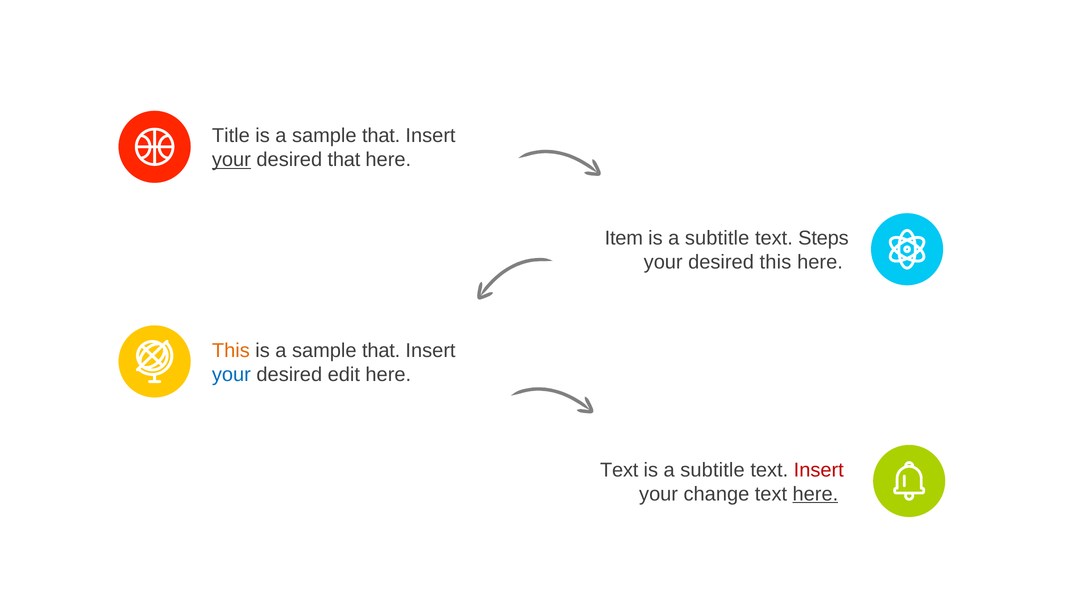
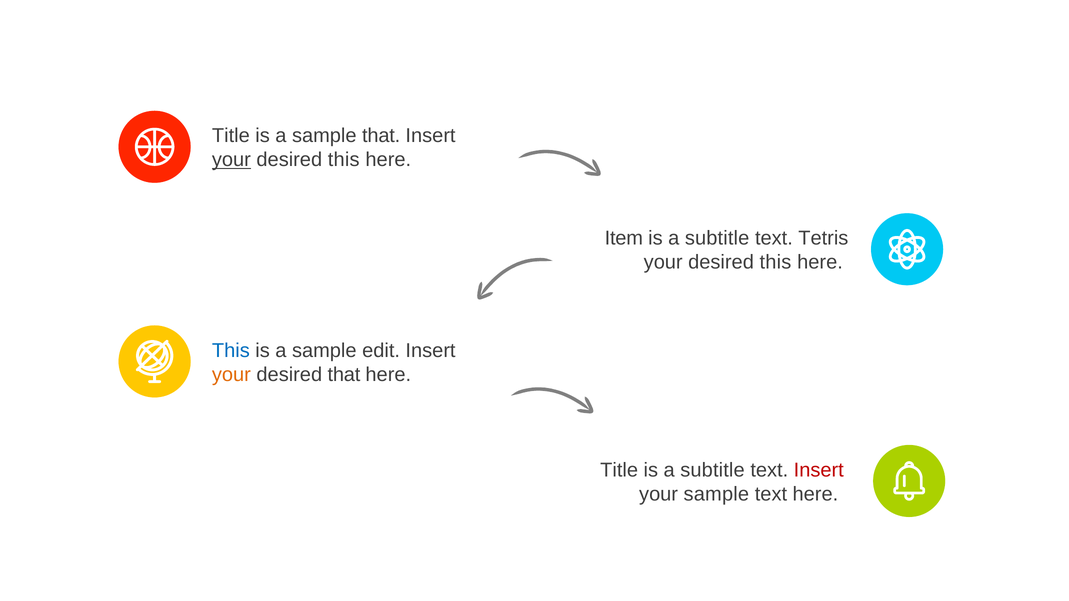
that at (344, 160): that -> this
Steps: Steps -> Tetris
This at (231, 351) colour: orange -> blue
that at (381, 351): that -> edit
your at (231, 375) colour: blue -> orange
desired edit: edit -> that
Text at (619, 470): Text -> Title
your change: change -> sample
here at (815, 494) underline: present -> none
